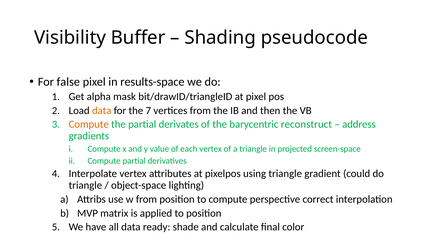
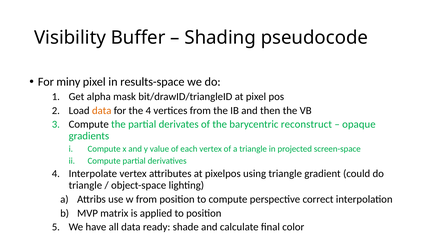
false: false -> miny
the 7: 7 -> 4
Compute at (89, 124) colour: orange -> black
address: address -> opaque
